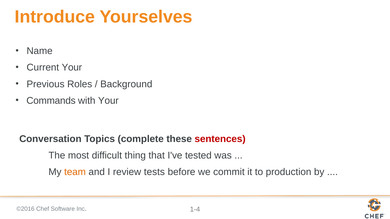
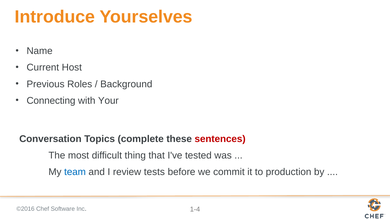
Current Your: Your -> Host
Commands: Commands -> Connecting
team colour: orange -> blue
